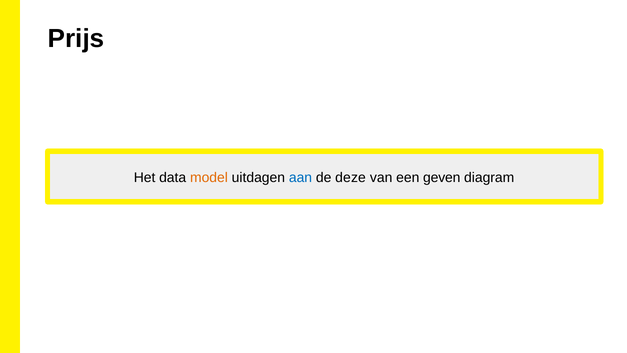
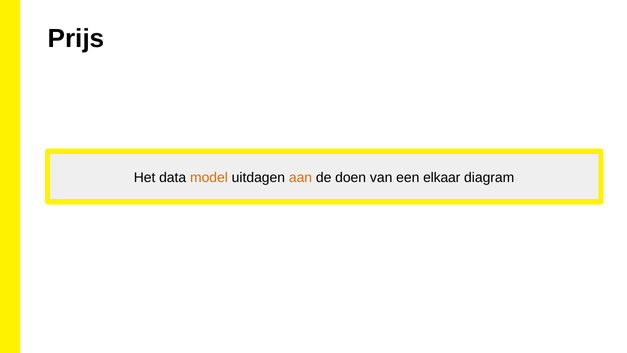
aan colour: blue -> orange
deze: deze -> doen
geven: geven -> elkaar
